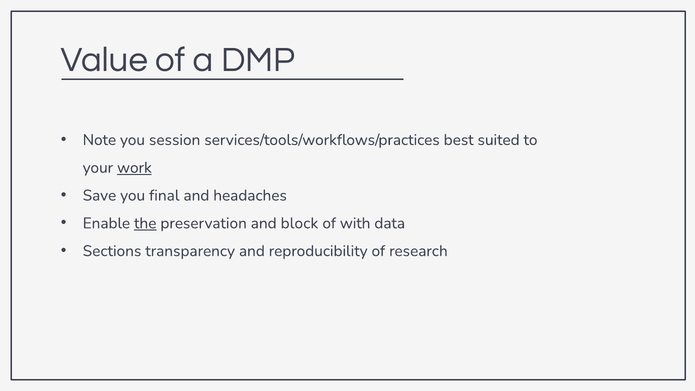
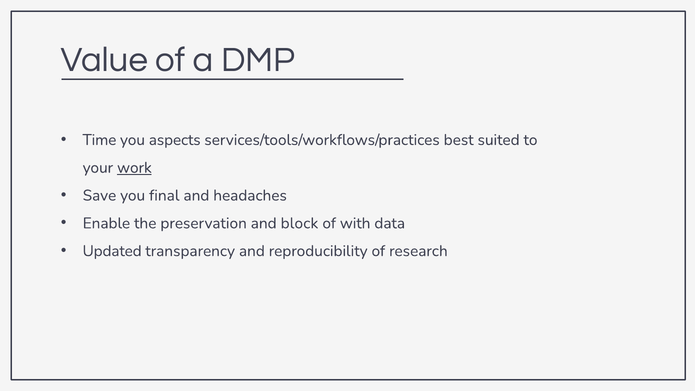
Note: Note -> Time
session: session -> aspects
the underline: present -> none
Sections: Sections -> Updated
